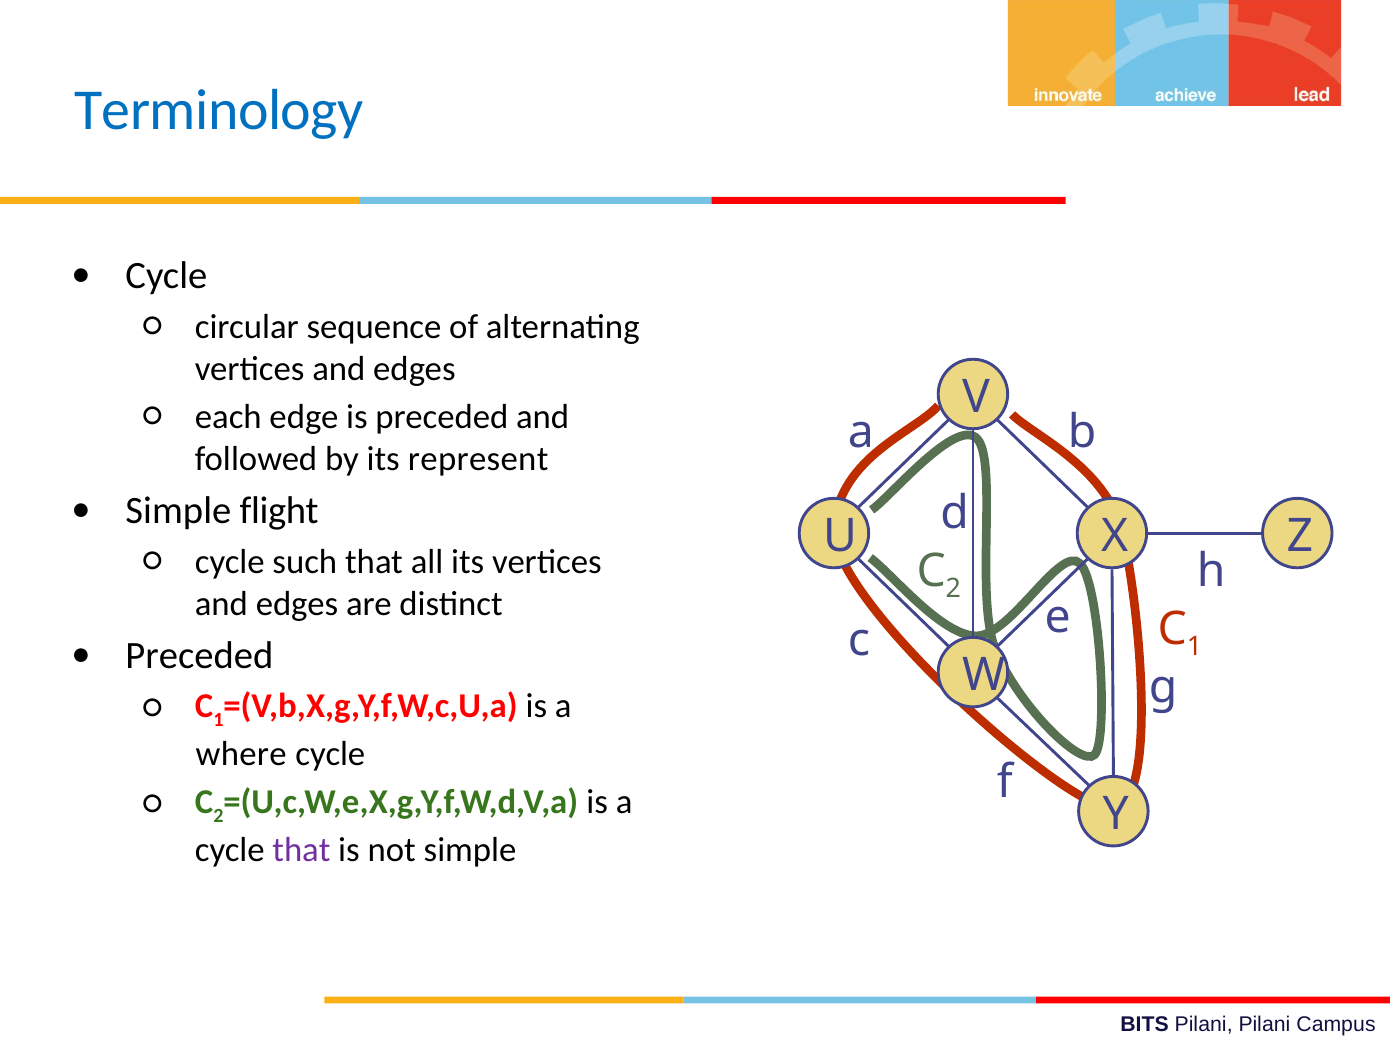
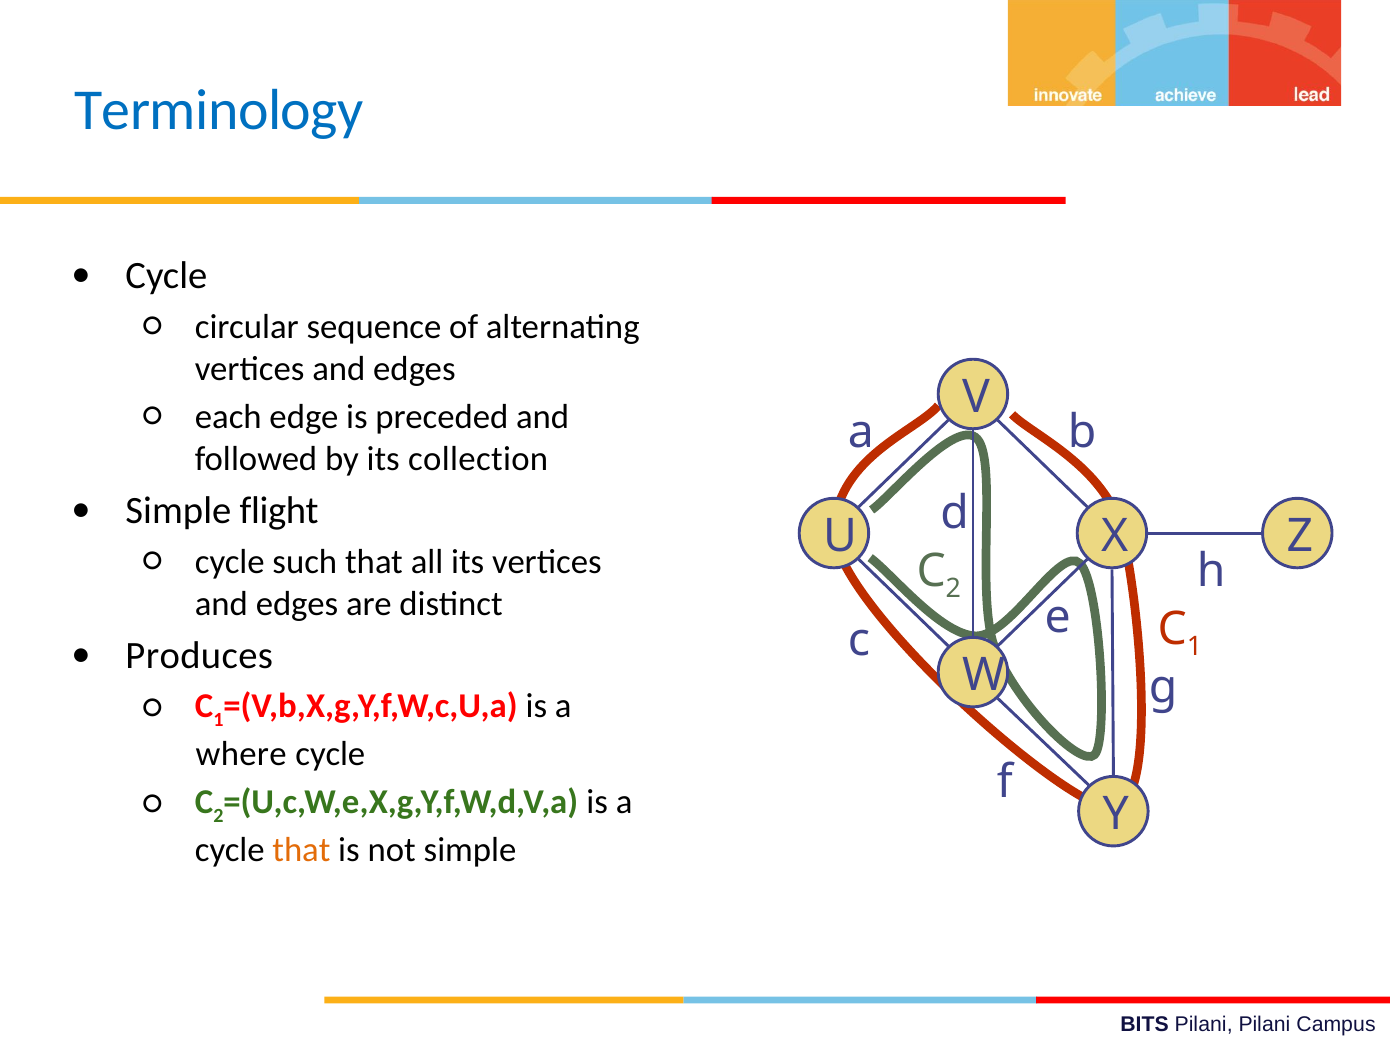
represent: represent -> collection
Preceded at (199, 655): Preceded -> Produces
that at (301, 849) colour: purple -> orange
